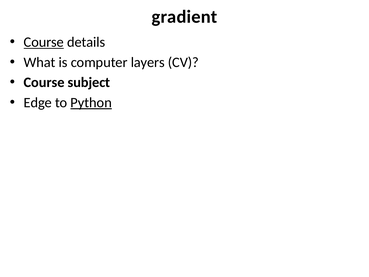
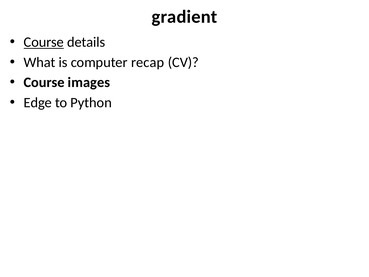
layers: layers -> recap
subject: subject -> images
Python underline: present -> none
